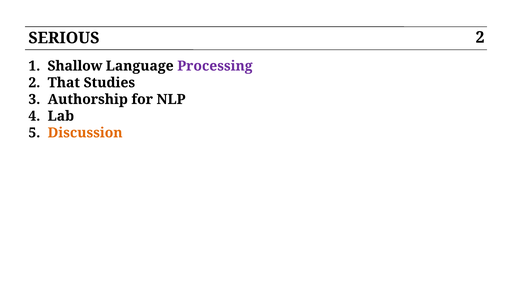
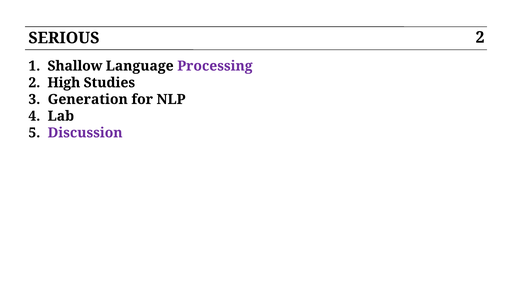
That: That -> High
Authorship: Authorship -> Generation
Discussion colour: orange -> purple
